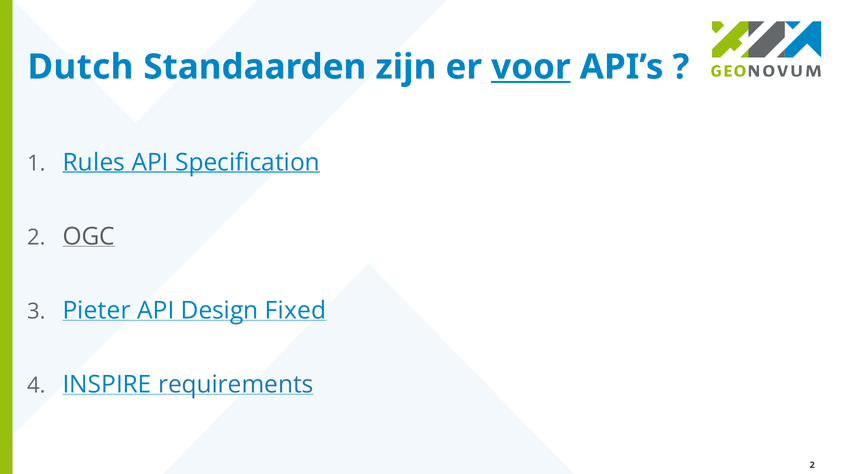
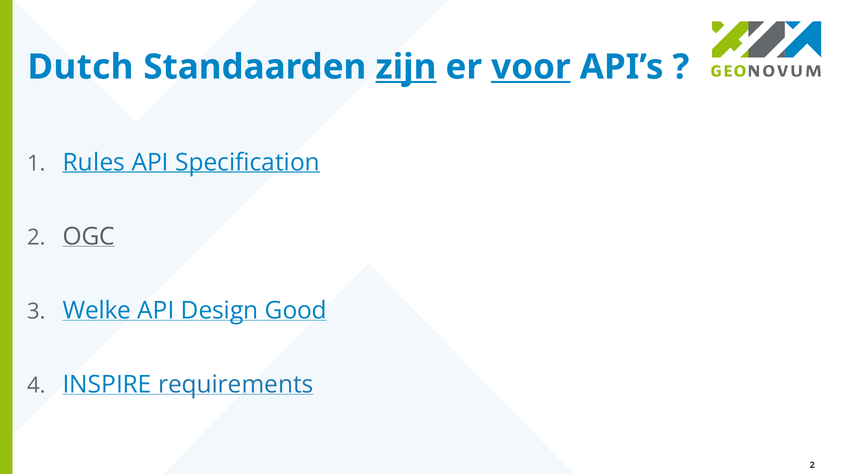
zijn underline: none -> present
Pieter: Pieter -> Welke
Fixed: Fixed -> Good
